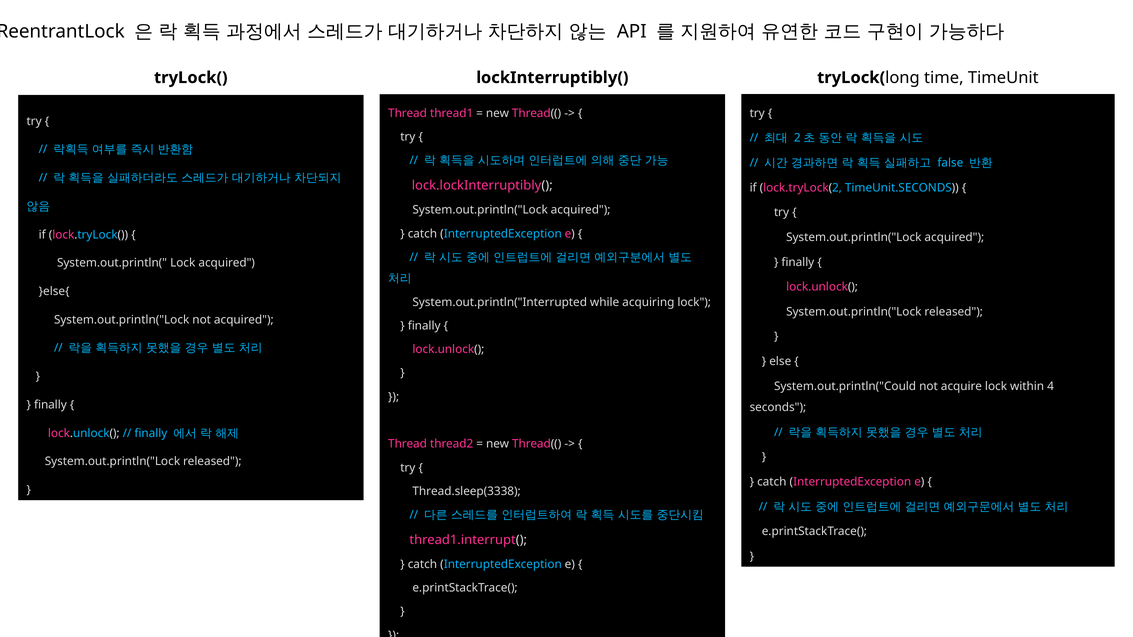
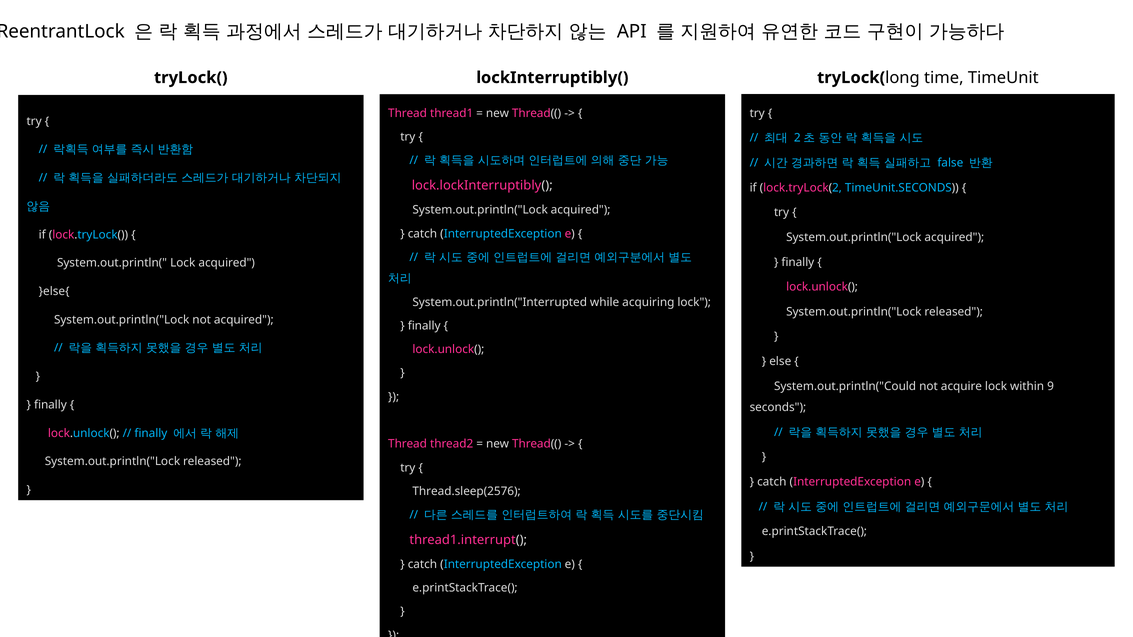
4: 4 -> 9
Thread.sleep(3338: Thread.sleep(3338 -> Thread.sleep(2576
